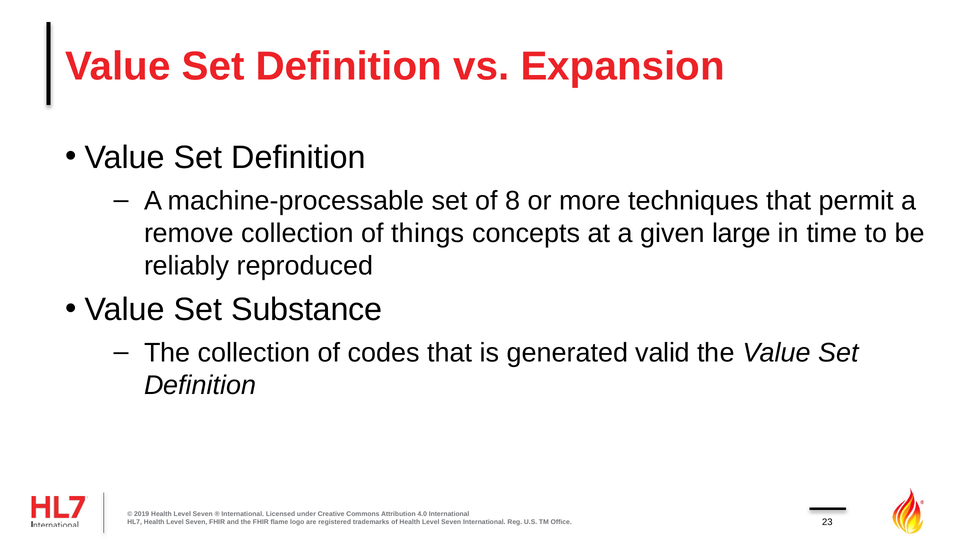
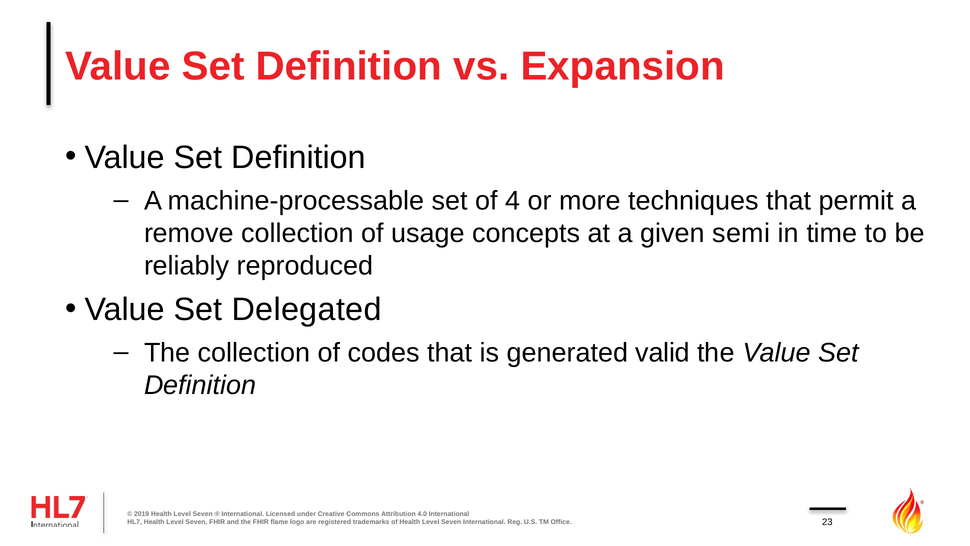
8: 8 -> 4
things: things -> usage
large: large -> semi
Substance: Substance -> Delegated
